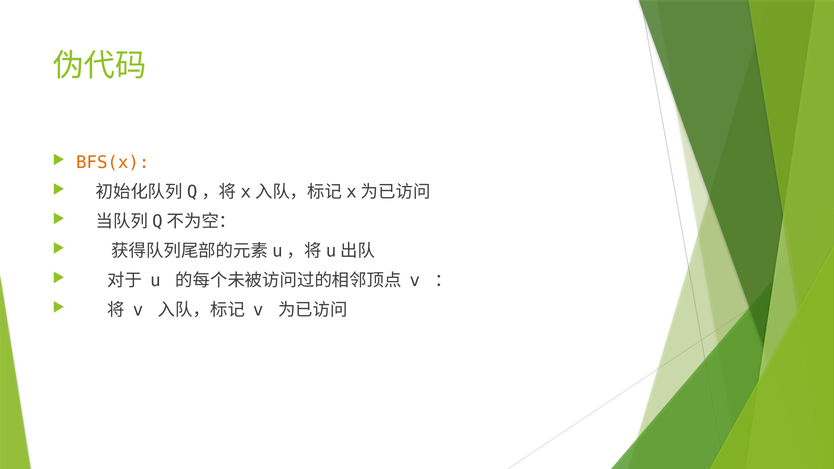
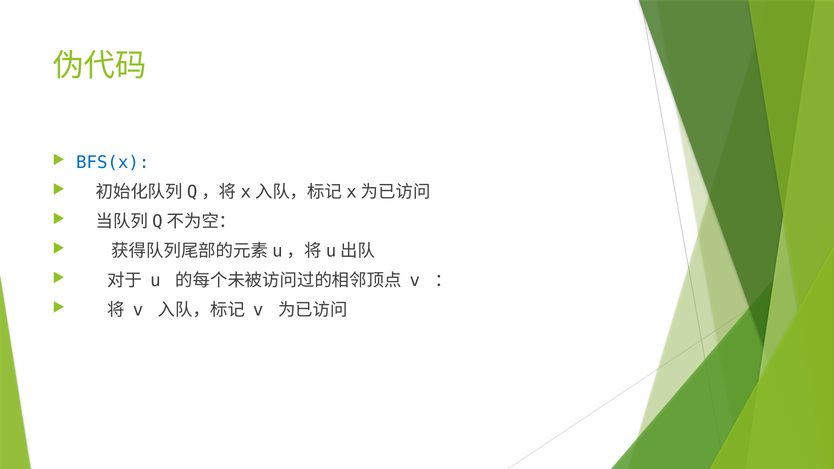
BFS(x colour: orange -> blue
